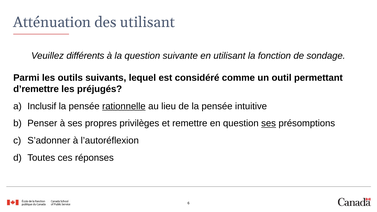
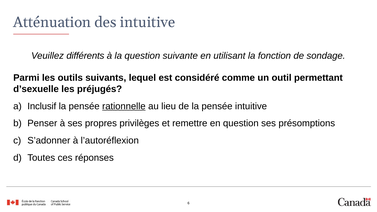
des utilisant: utilisant -> intuitive
d’remettre: d’remettre -> d’sexuelle
ses at (269, 123) underline: present -> none
